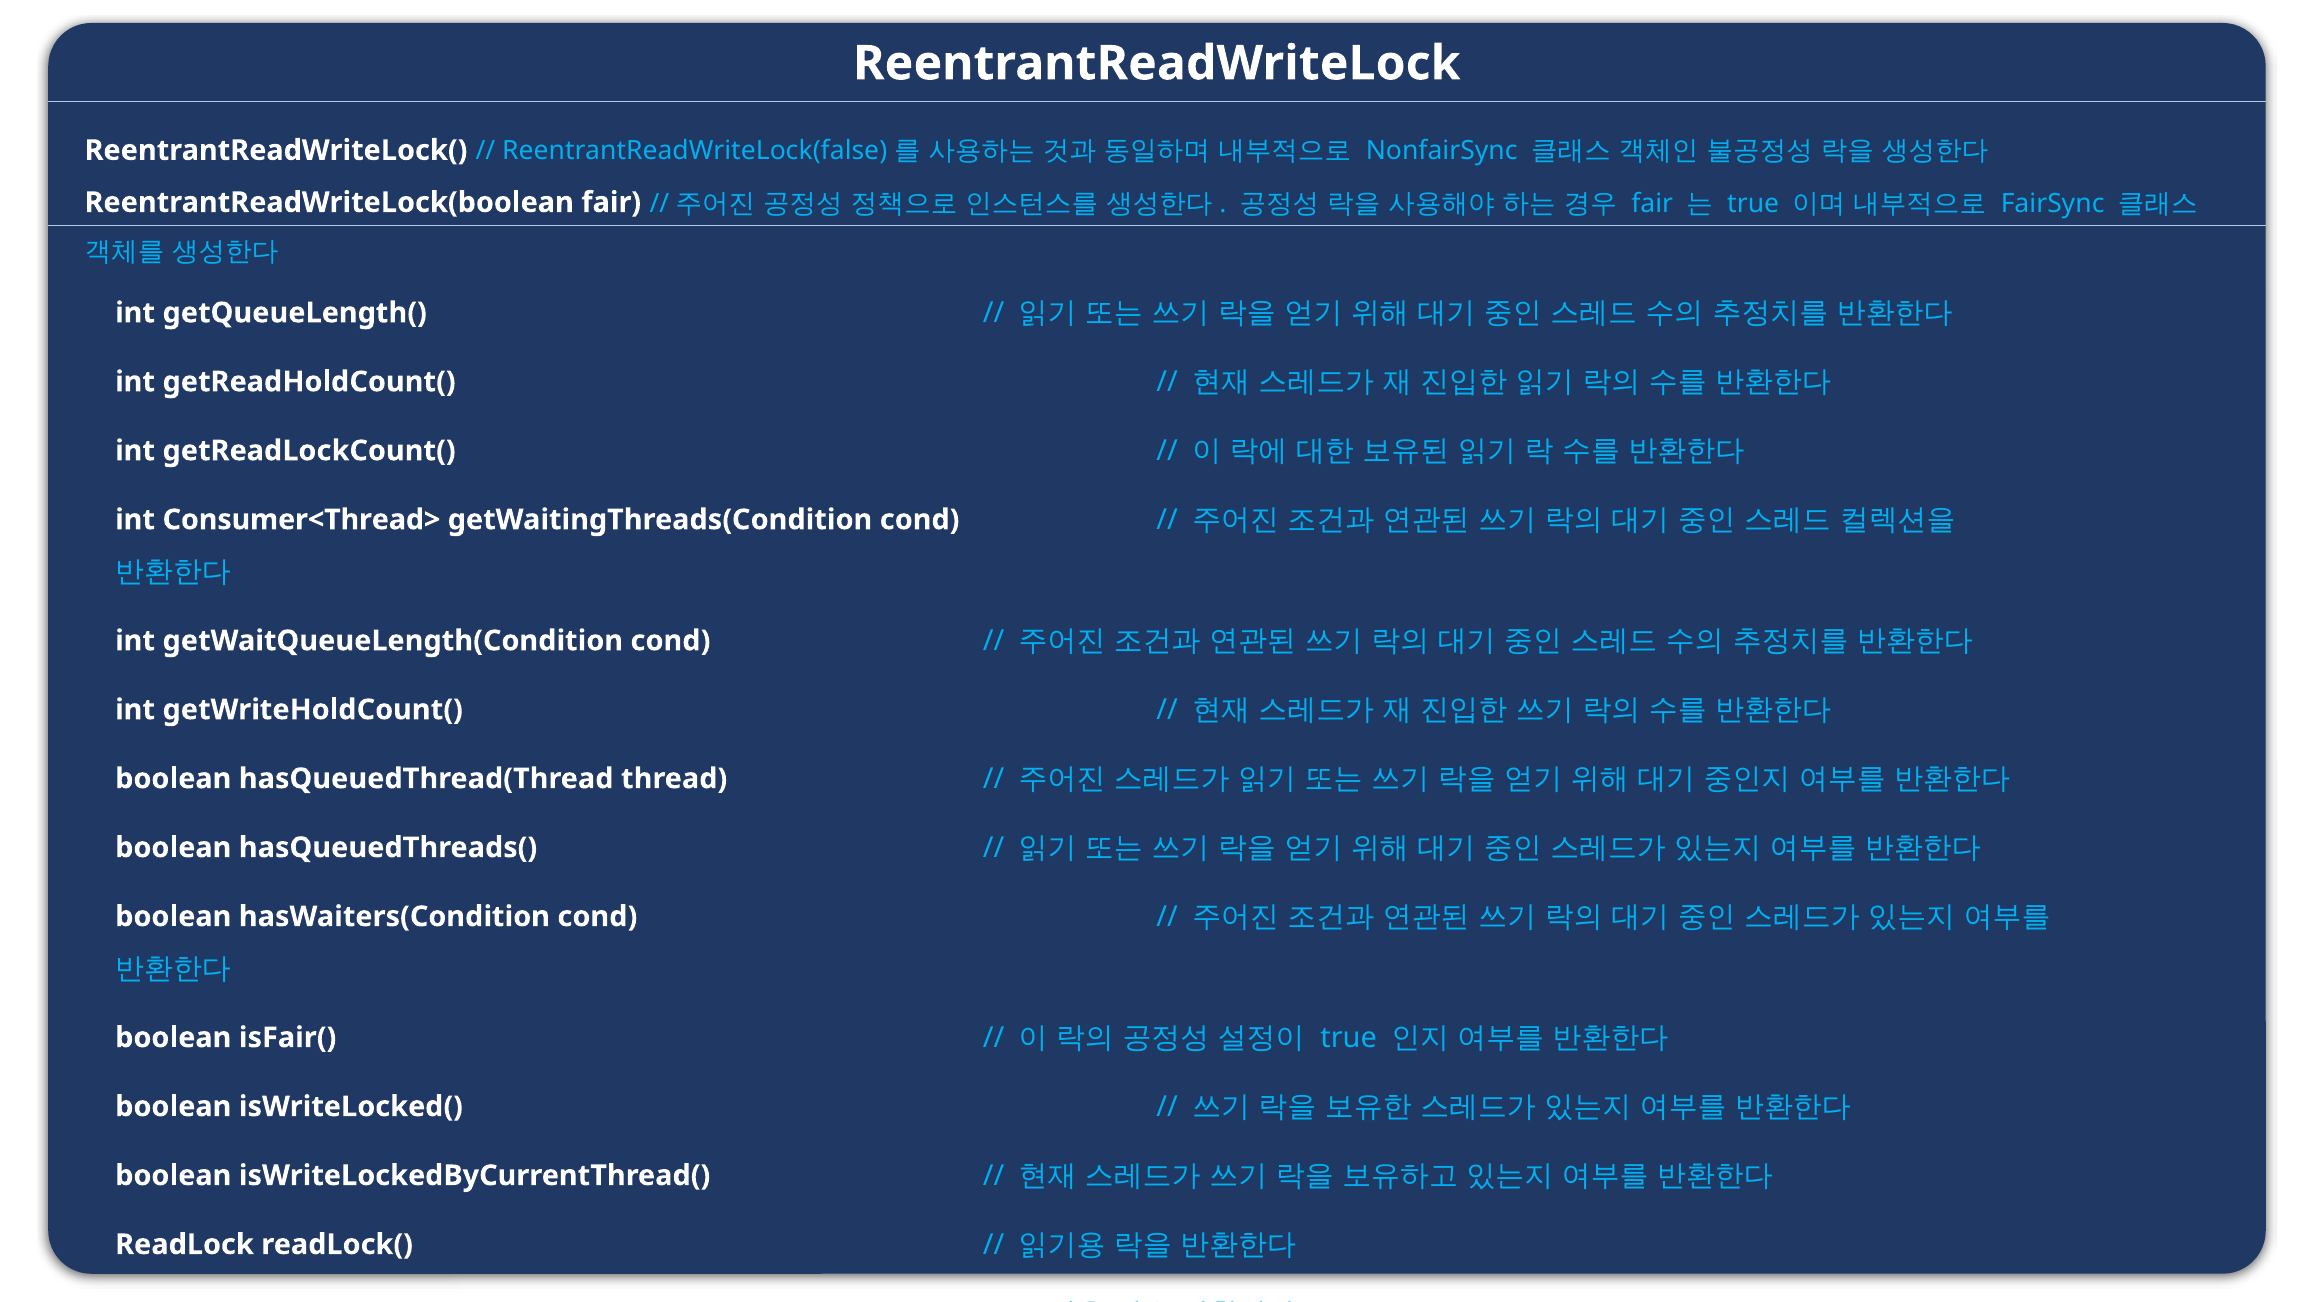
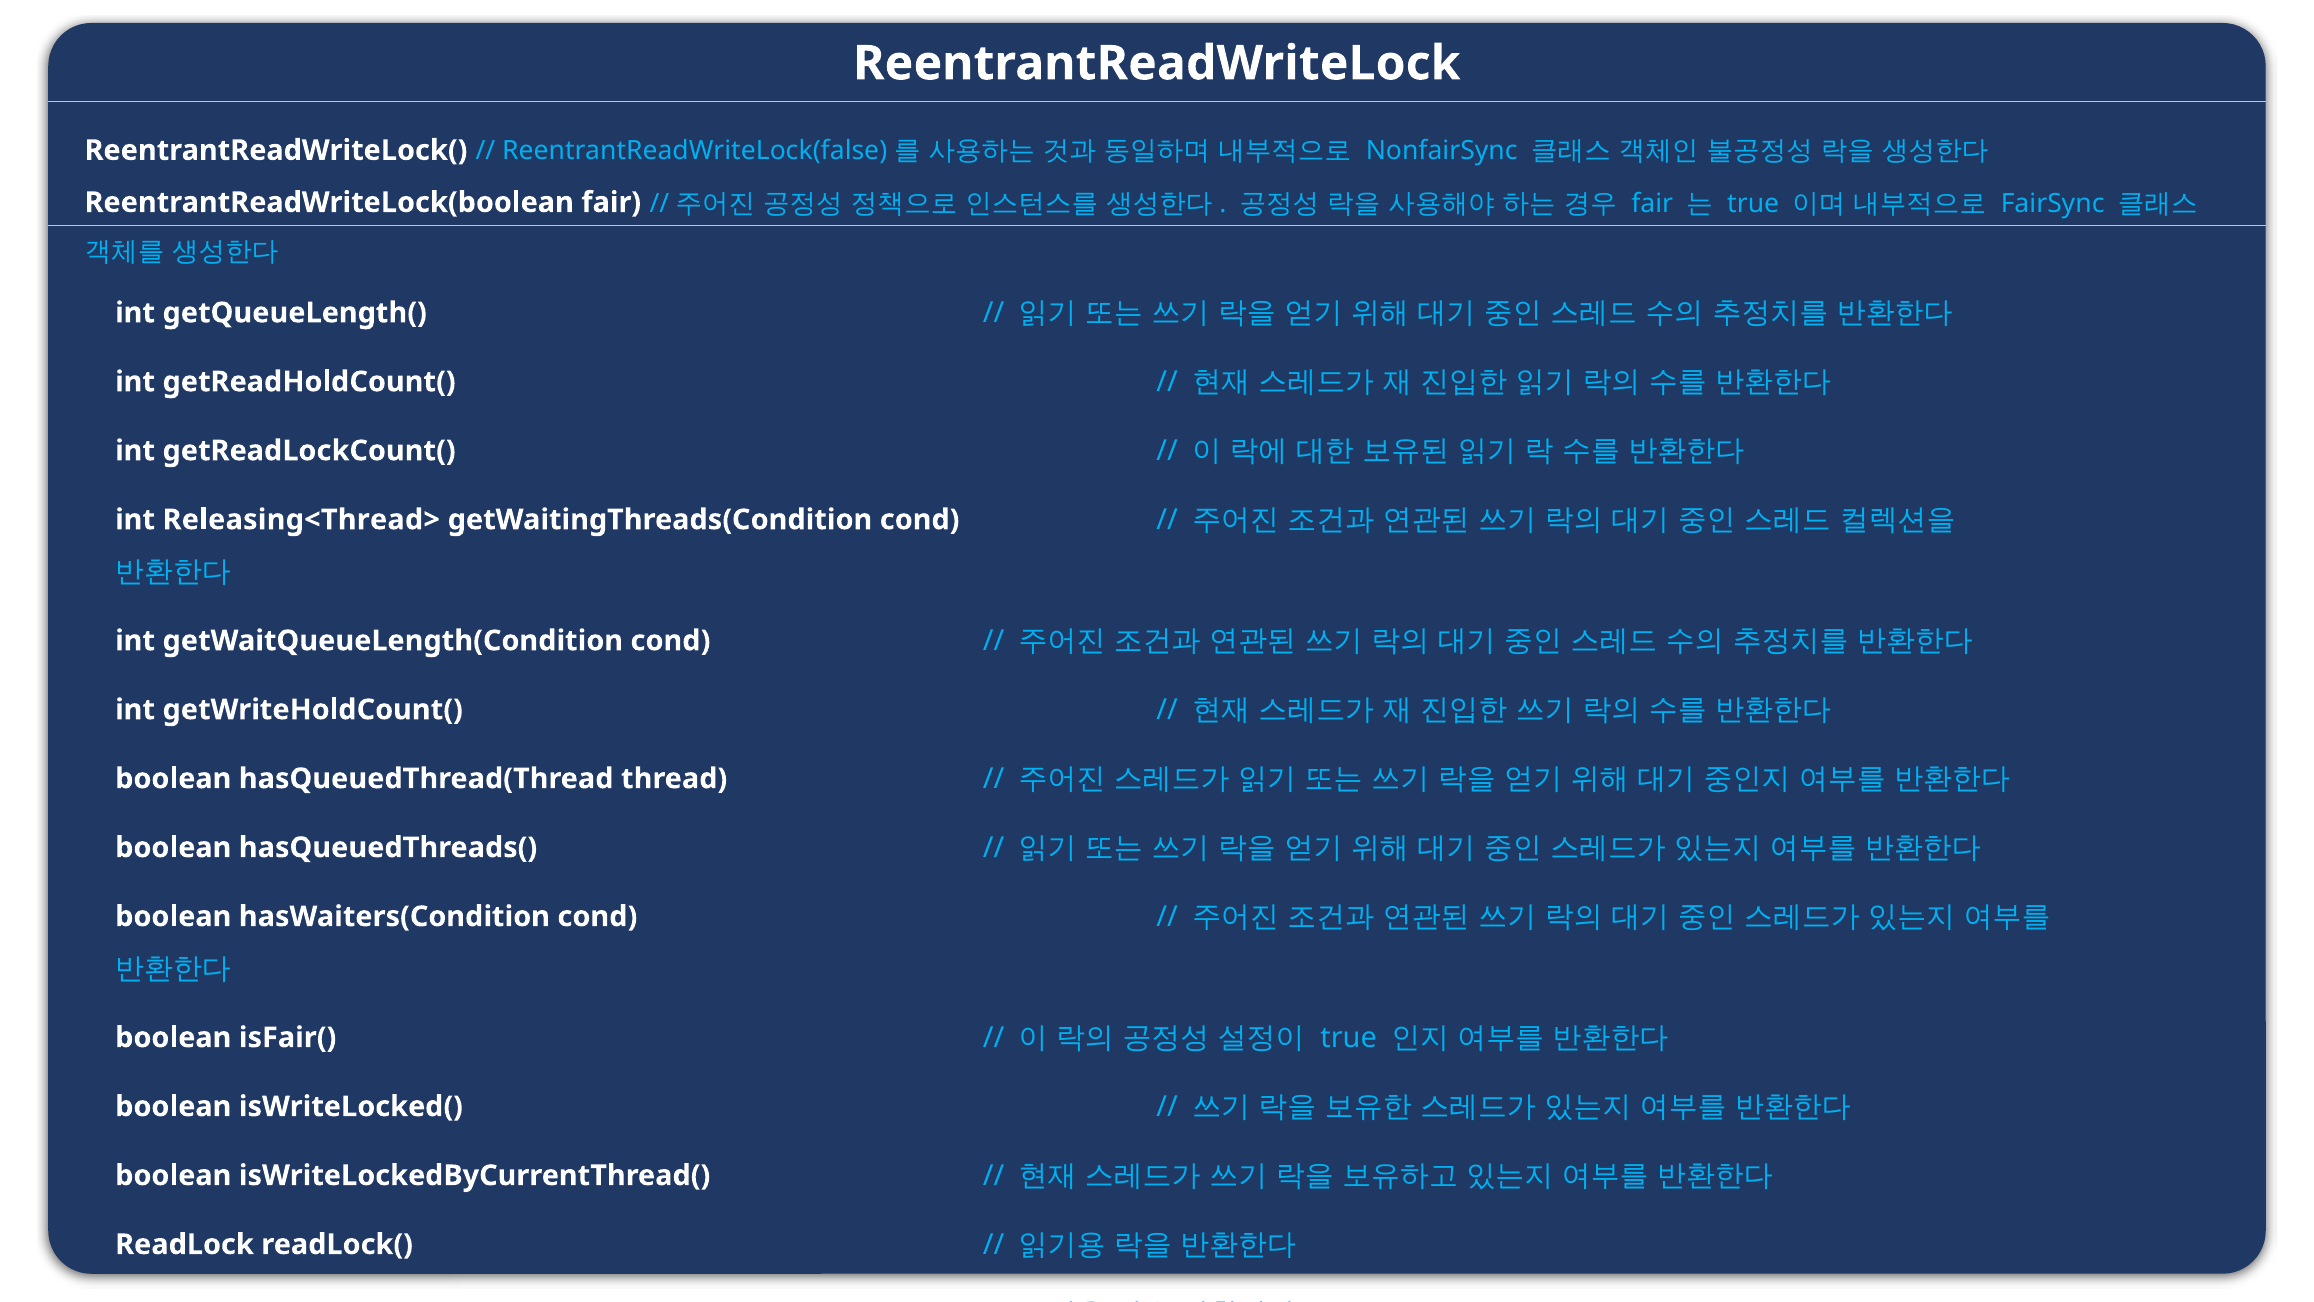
Consumer<Thread>: Consumer<Thread> -> Releasing<Thread>
